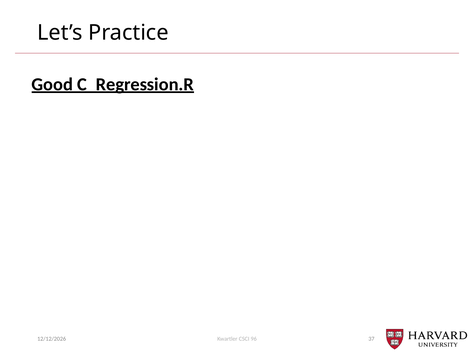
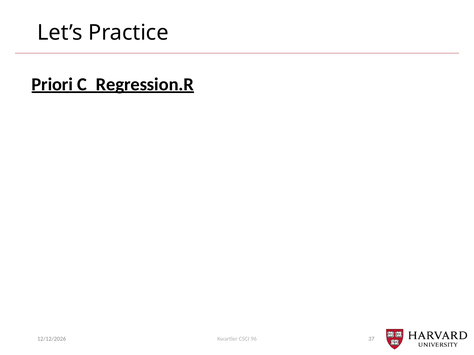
Good: Good -> Priori
